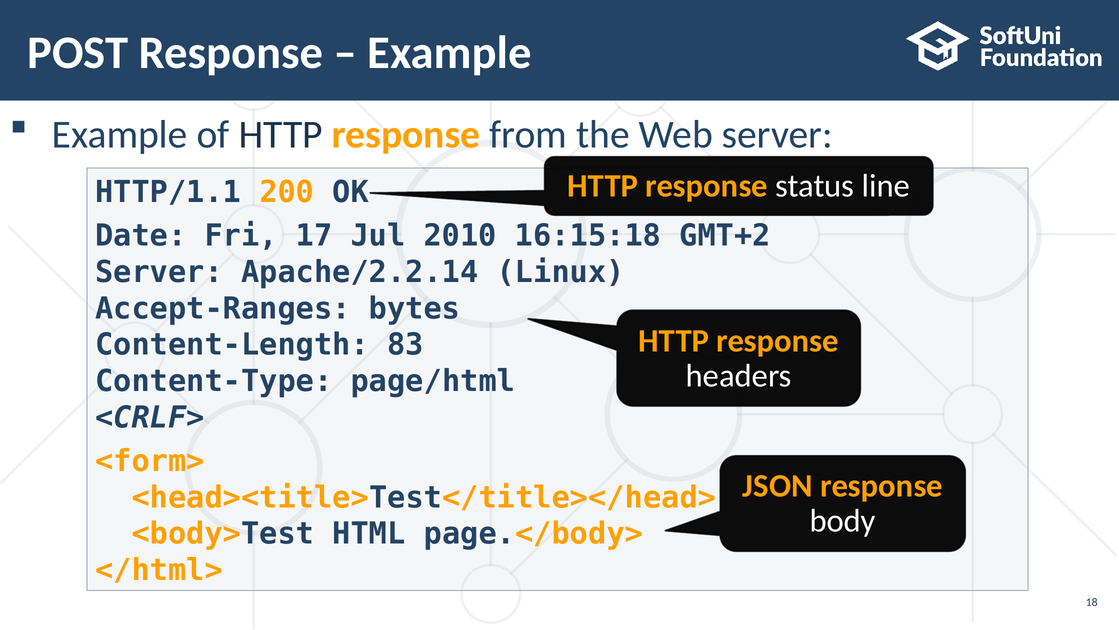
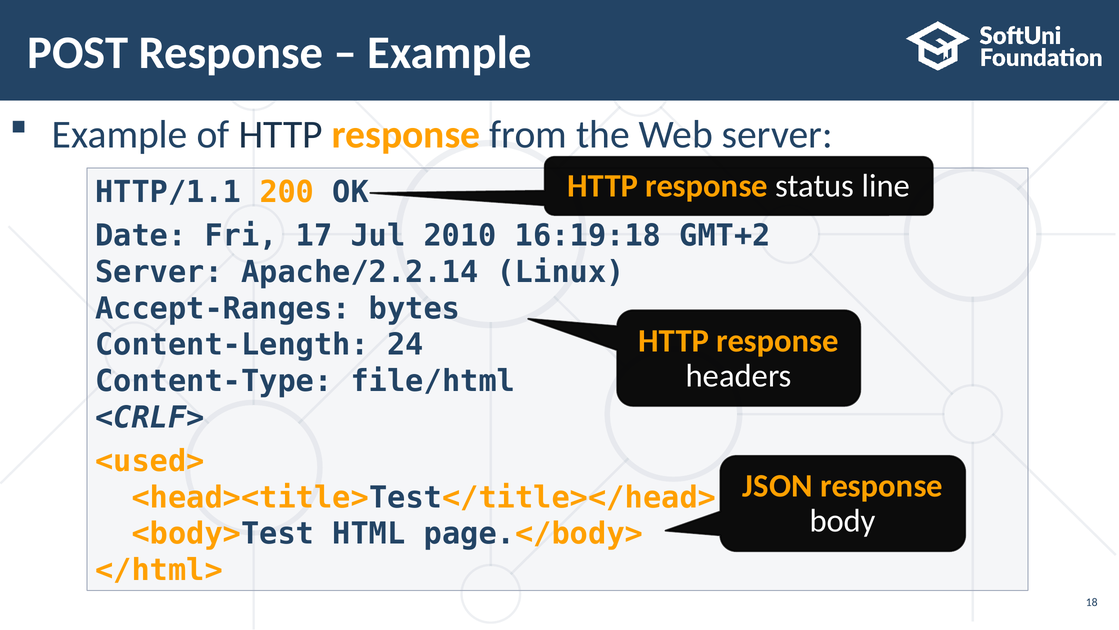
16:15:18: 16:15:18 -> 16:19:18
83: 83 -> 24
page/html: page/html -> file/html
<form>: <form> -> <used>
